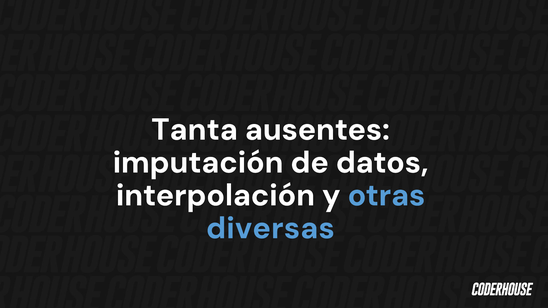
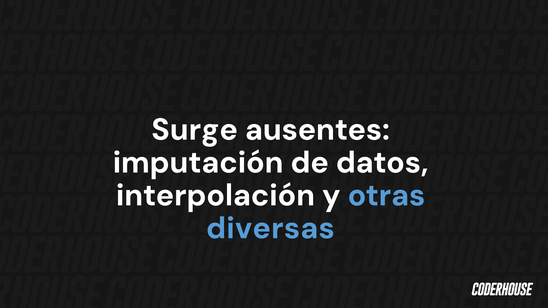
Tanta: Tanta -> Surge
